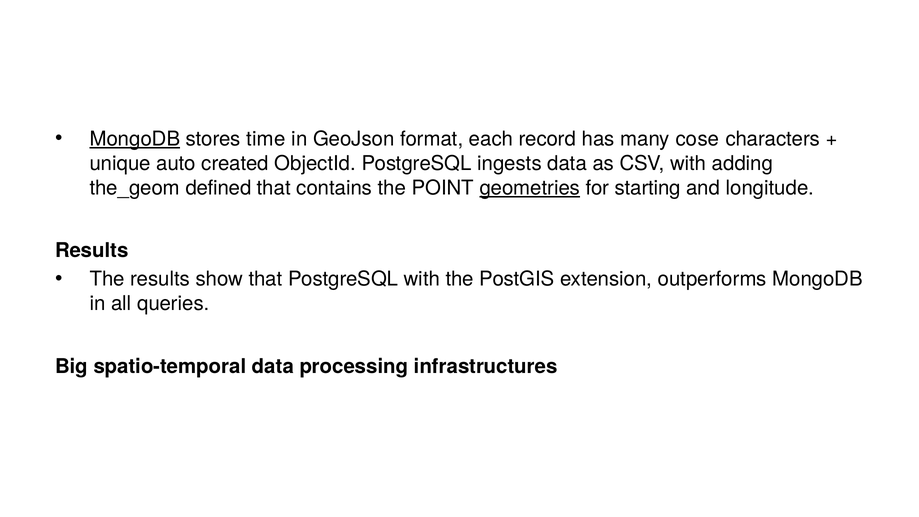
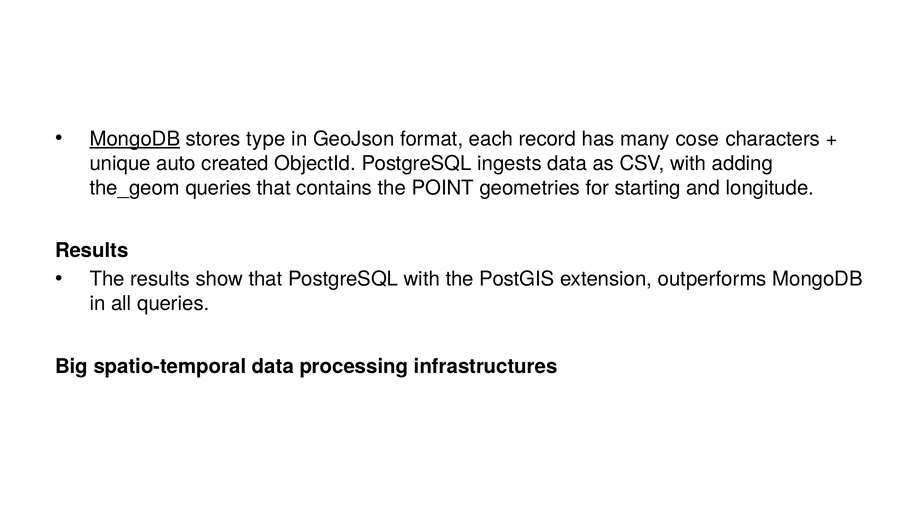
time: time -> type
the_geom defined: defined -> queries
geometries underline: present -> none
